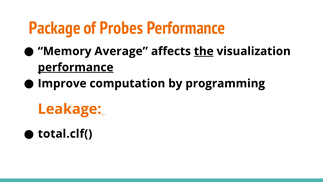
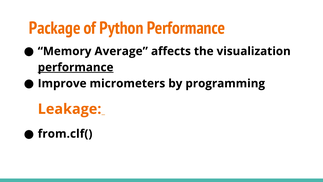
Probes: Probes -> Python
the underline: present -> none
computation: computation -> micrometers
total.clf(: total.clf( -> from.clf(
